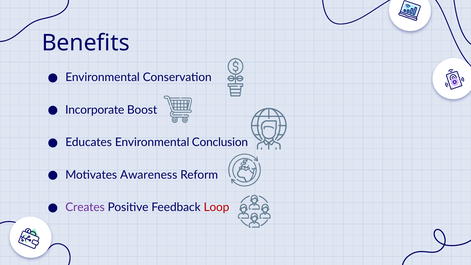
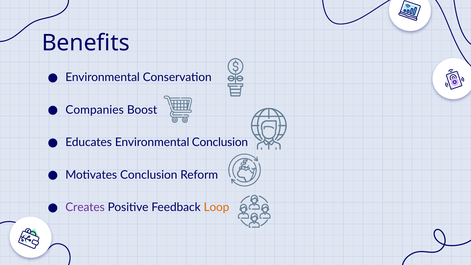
Incorporate: Incorporate -> Companies
Motivates Awareness: Awareness -> Conclusion
Loop colour: red -> orange
